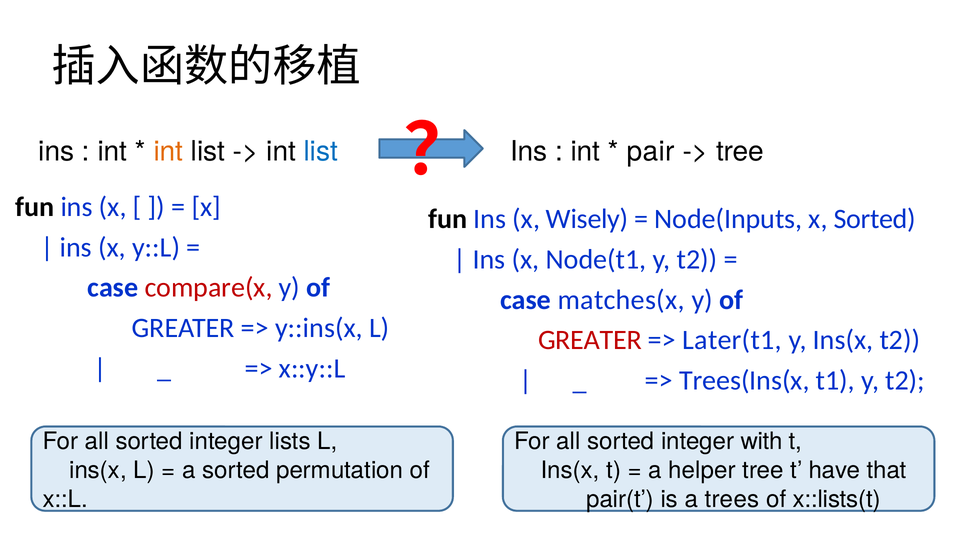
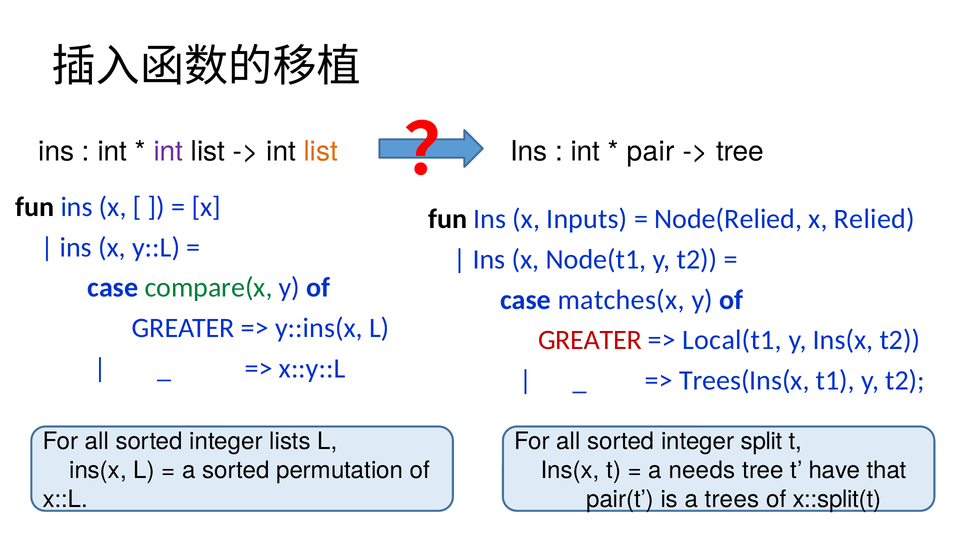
int at (168, 151) colour: orange -> purple
list at (321, 151) colour: blue -> orange
Wisely: Wisely -> Inputs
Node(Inputs: Node(Inputs -> Node(Relied
x Sorted: Sorted -> Relied
compare(x colour: red -> green
Later(t1: Later(t1 -> Local(t1
with: with -> split
helper: helper -> needs
x::lists(t: x::lists(t -> x::split(t
